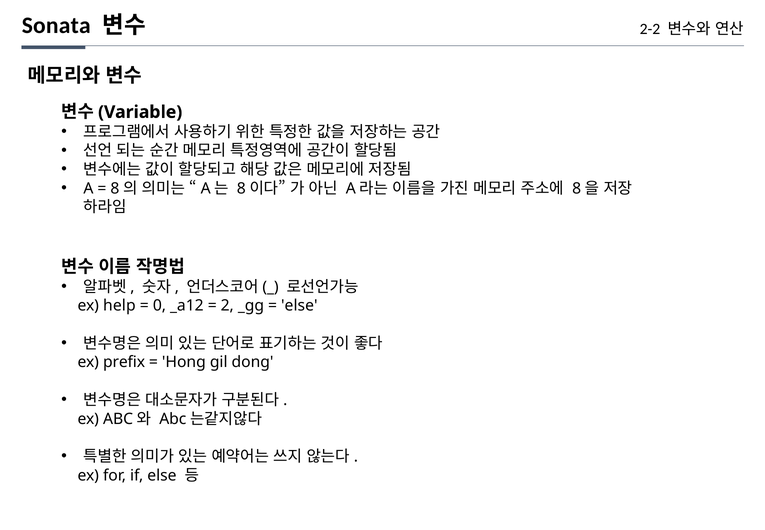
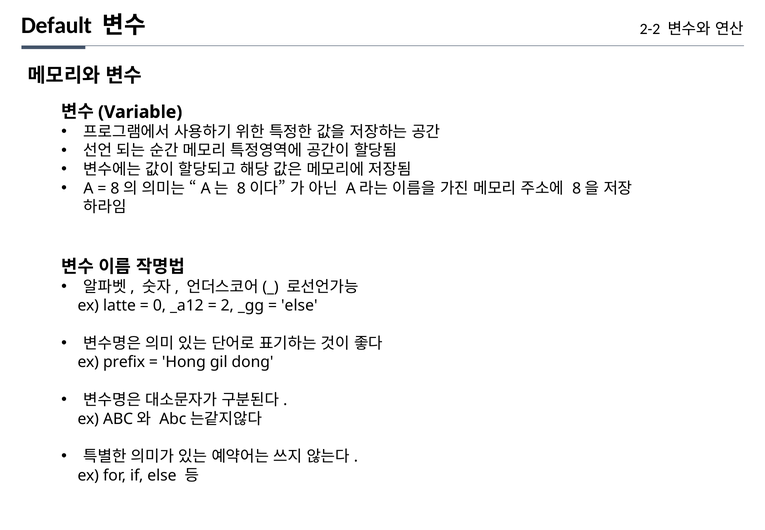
Sonata: Sonata -> Default
help: help -> latte
